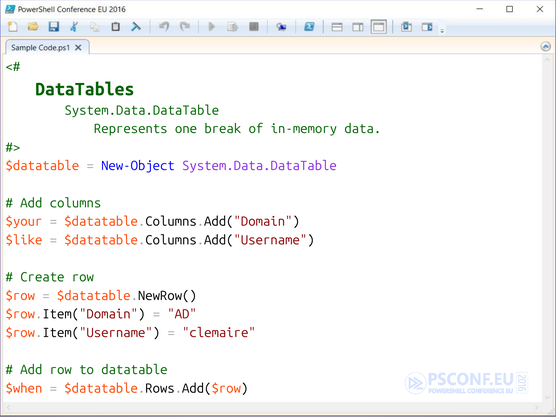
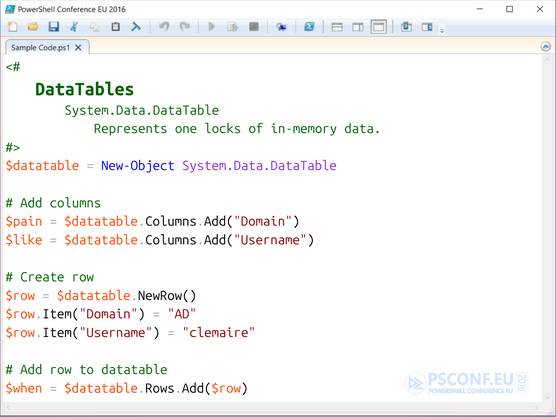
break: break -> locks
$your: $your -> $pain
